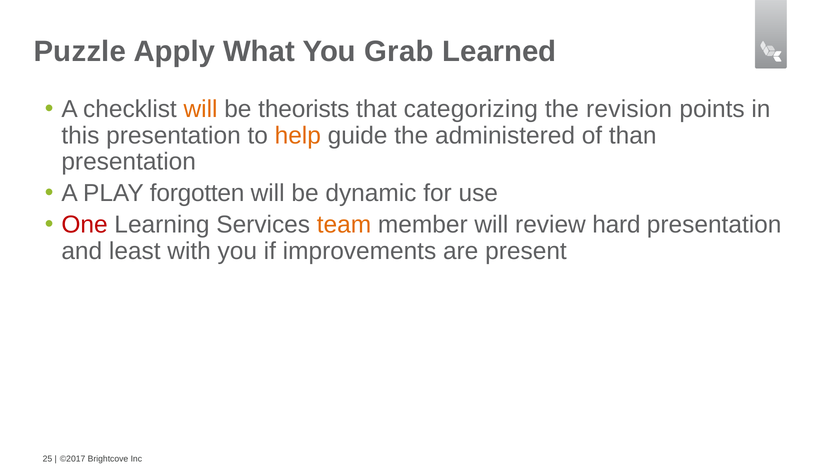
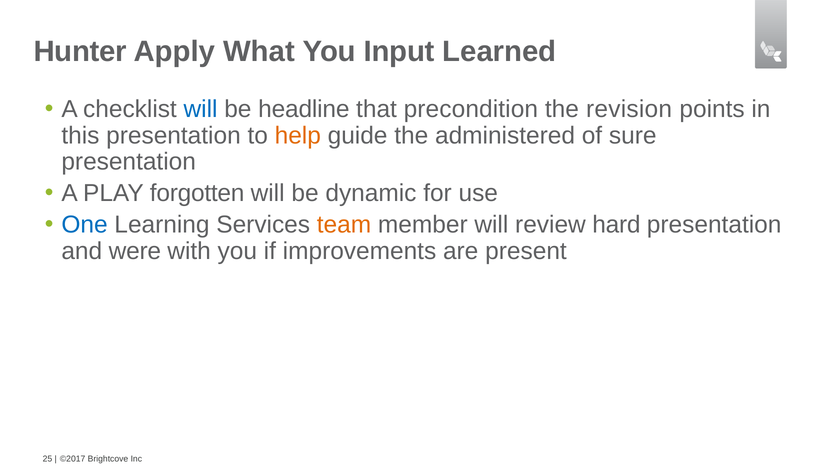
Puzzle: Puzzle -> Hunter
Grab: Grab -> Input
will at (201, 109) colour: orange -> blue
theorists: theorists -> headline
categorizing: categorizing -> precondition
than: than -> sure
One colour: red -> blue
least: least -> were
